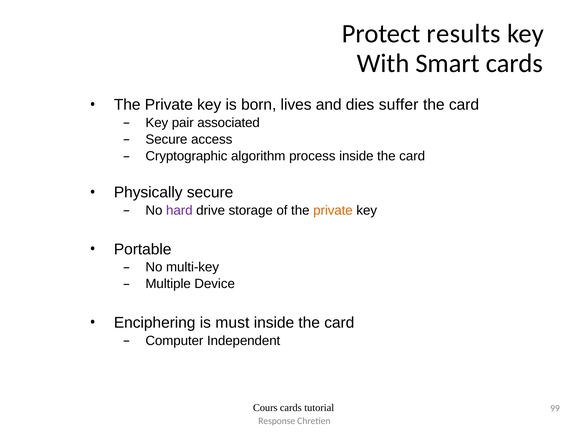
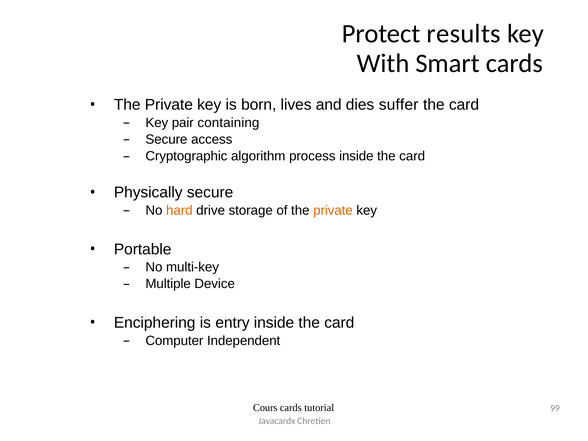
associated: associated -> containing
hard colour: purple -> orange
must: must -> entry
Response: Response -> Javacardx
